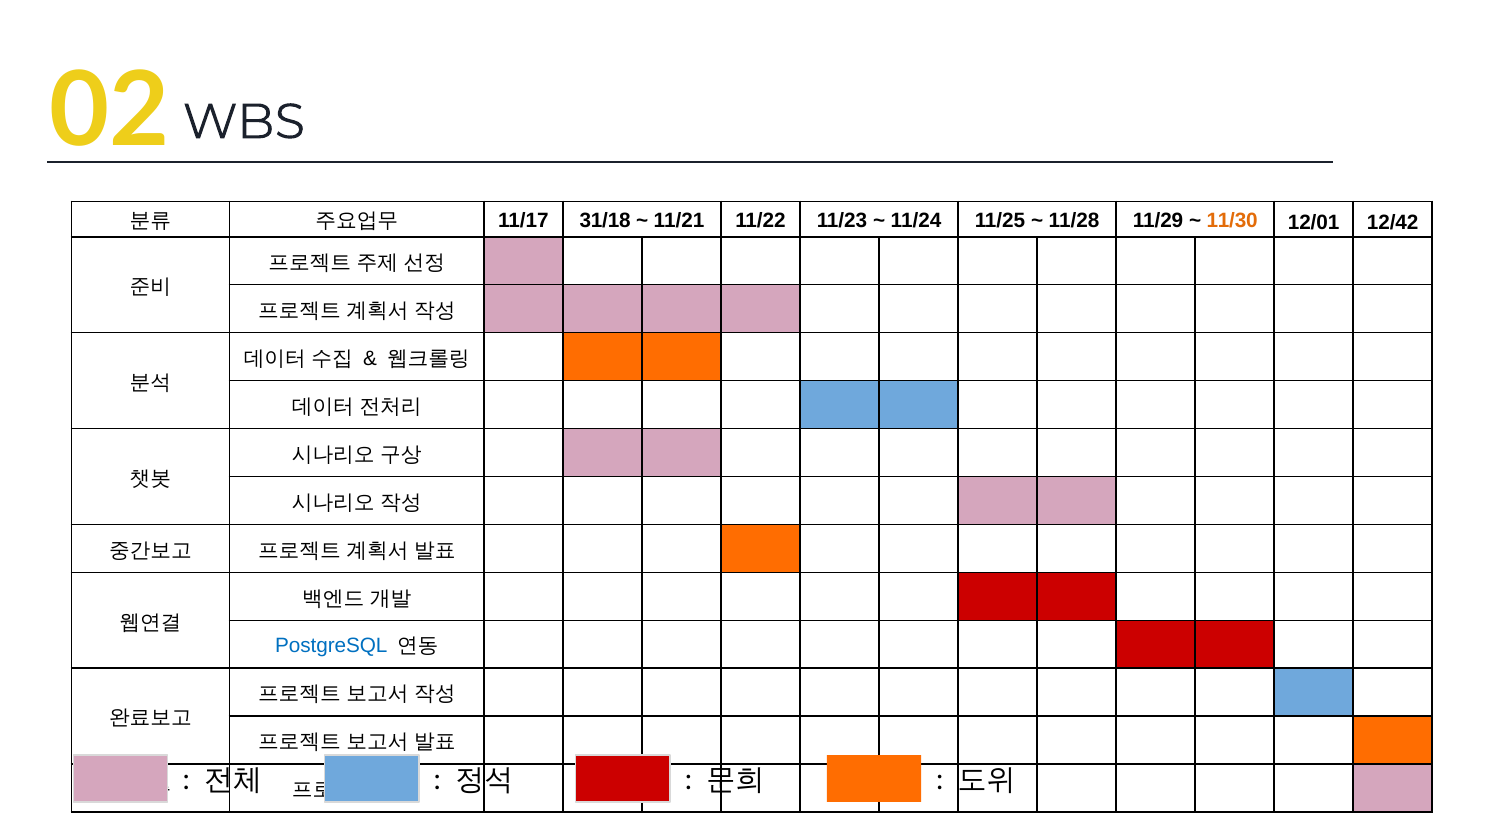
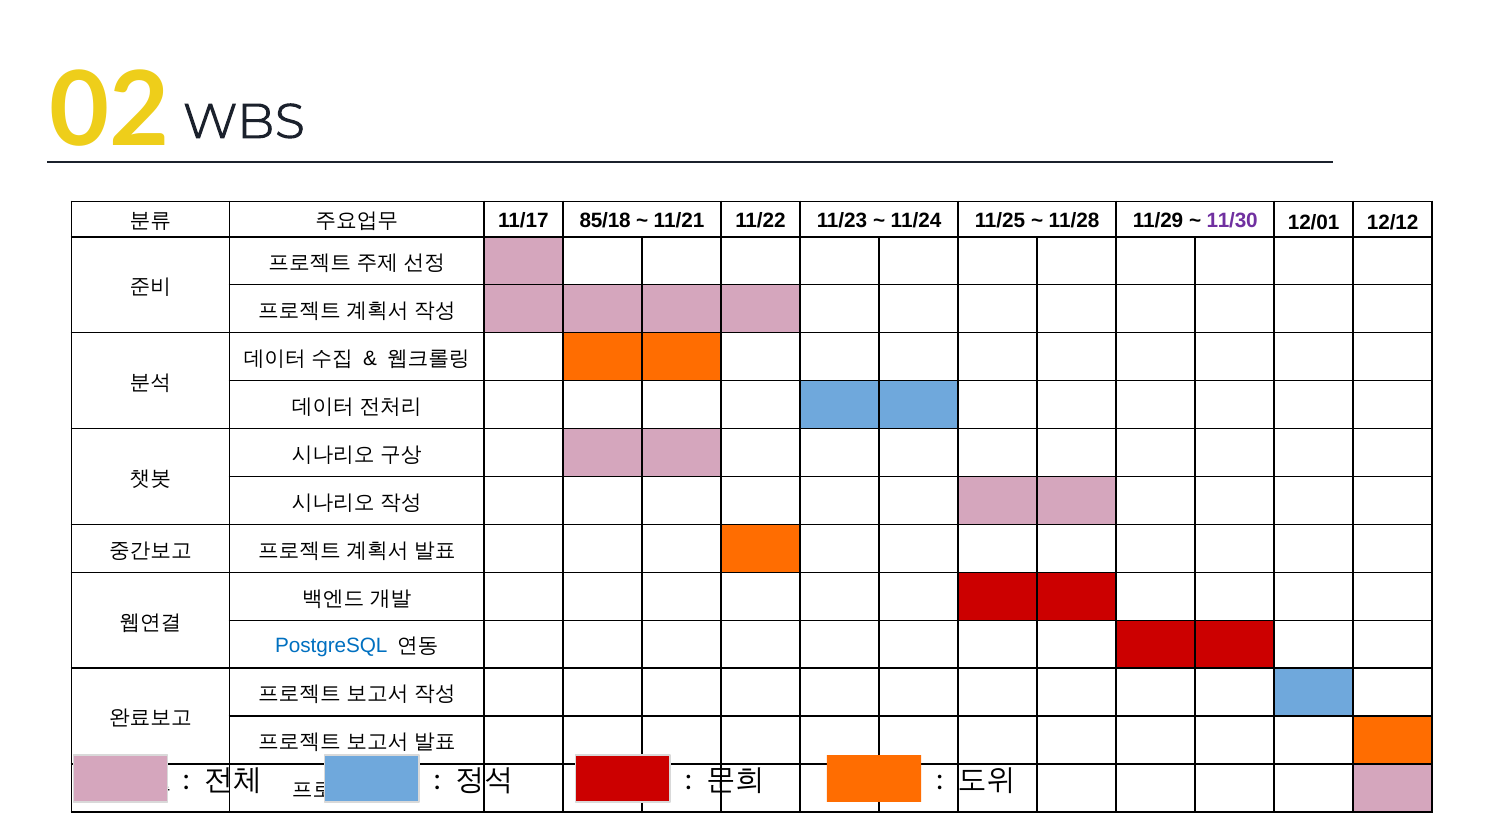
31/18: 31/18 -> 85/18
11/30 colour: orange -> purple
12/42: 12/42 -> 12/12
